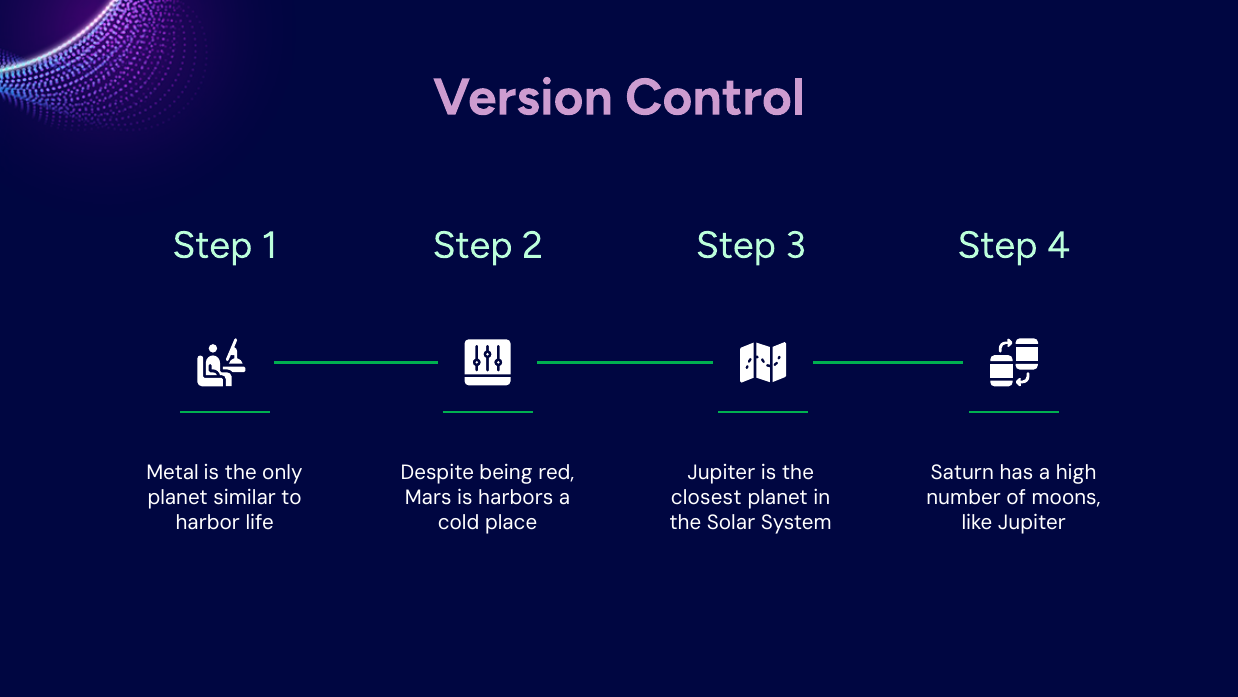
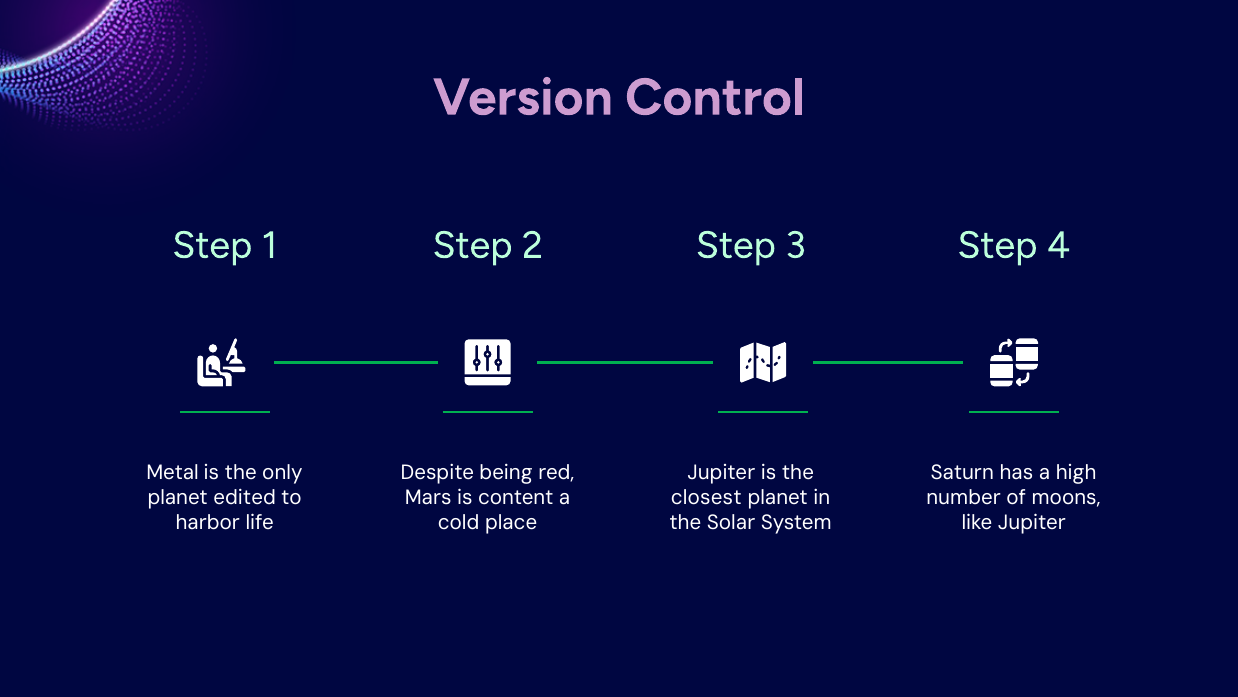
similar: similar -> edited
harbors: harbors -> content
